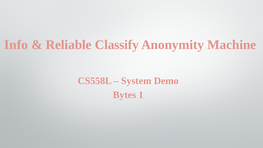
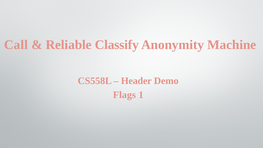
Info: Info -> Call
System: System -> Header
Bytes: Bytes -> Flags
